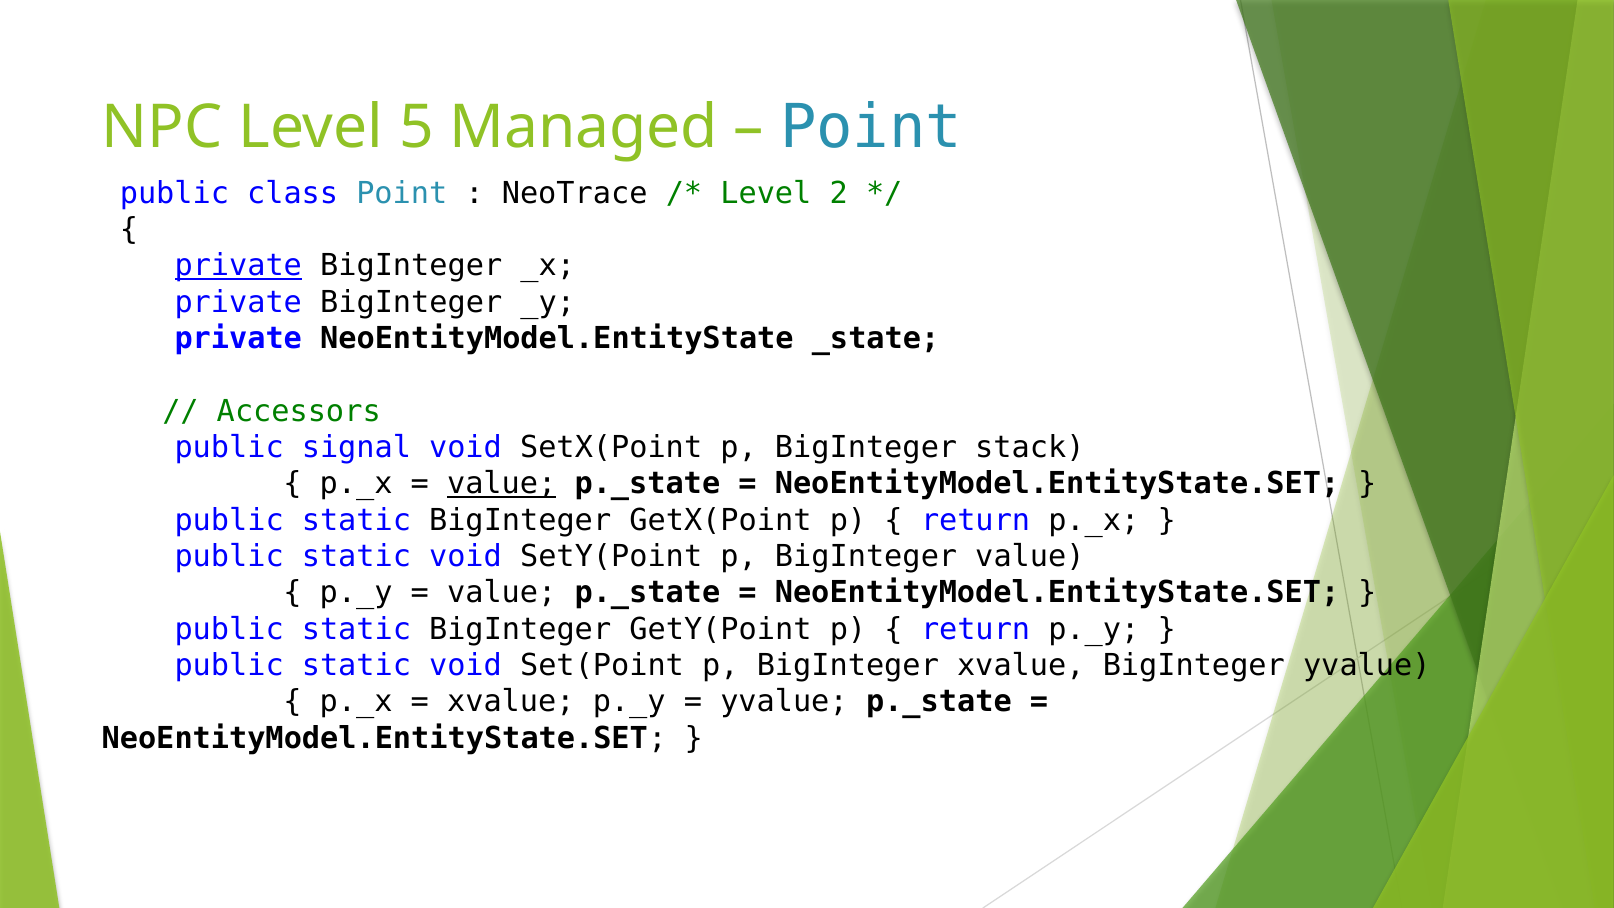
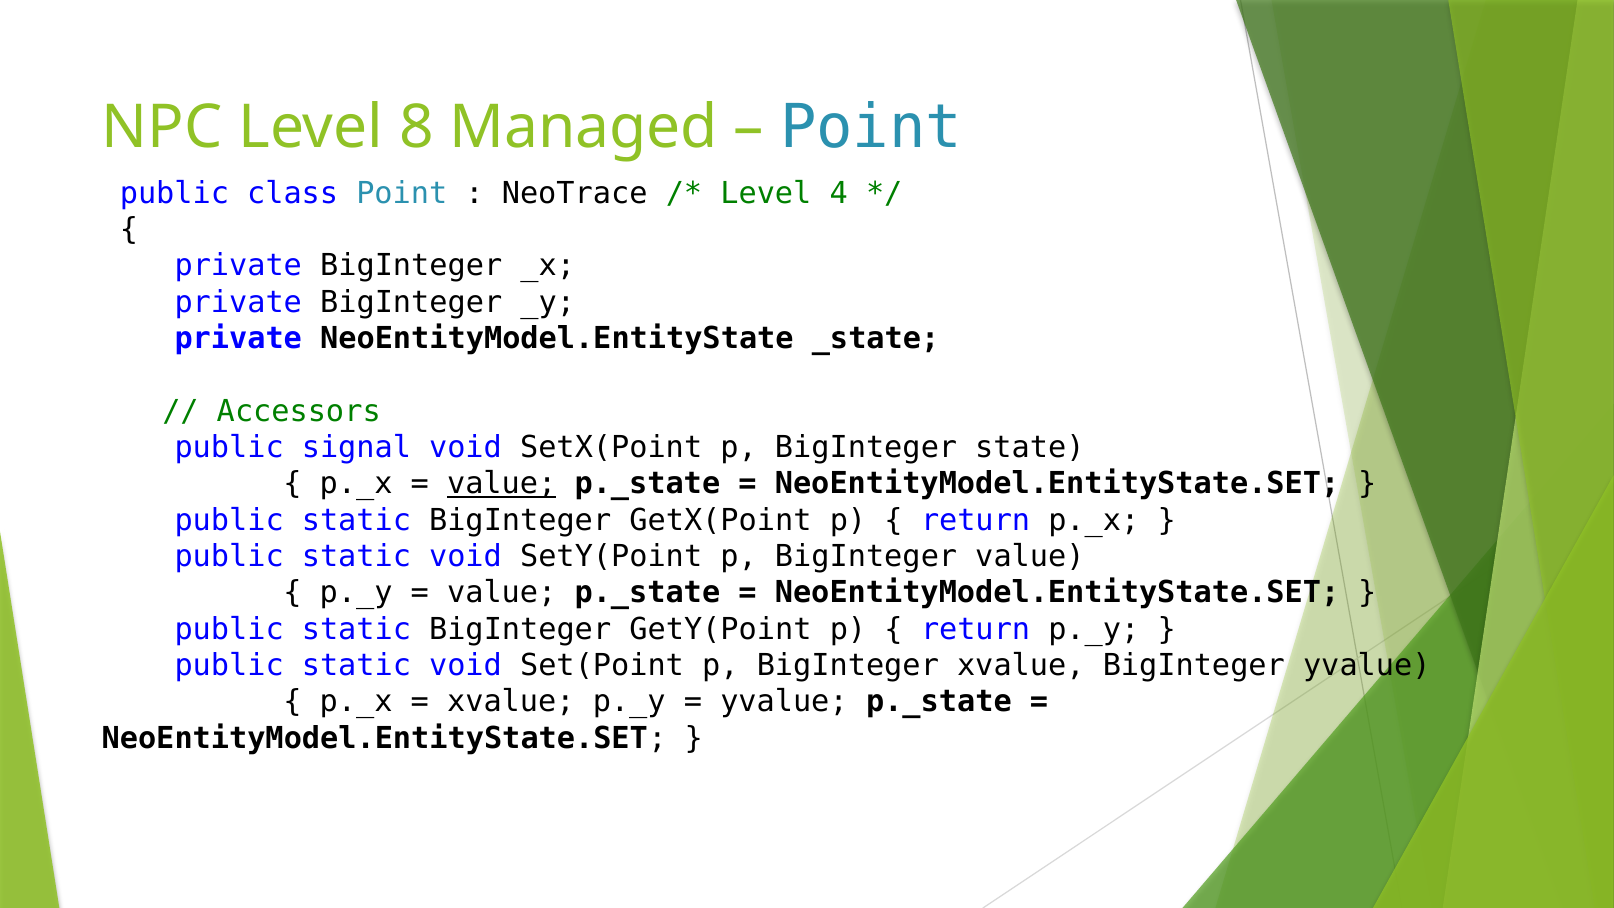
5: 5 -> 8
2: 2 -> 4
private at (238, 266) underline: present -> none
stack: stack -> state
